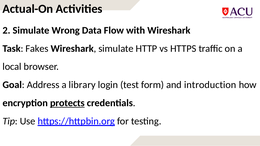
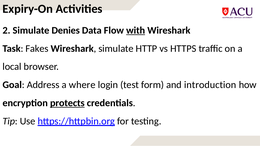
Actual-On: Actual-On -> Expiry-On
Wrong: Wrong -> Denies
with underline: none -> present
library: library -> where
